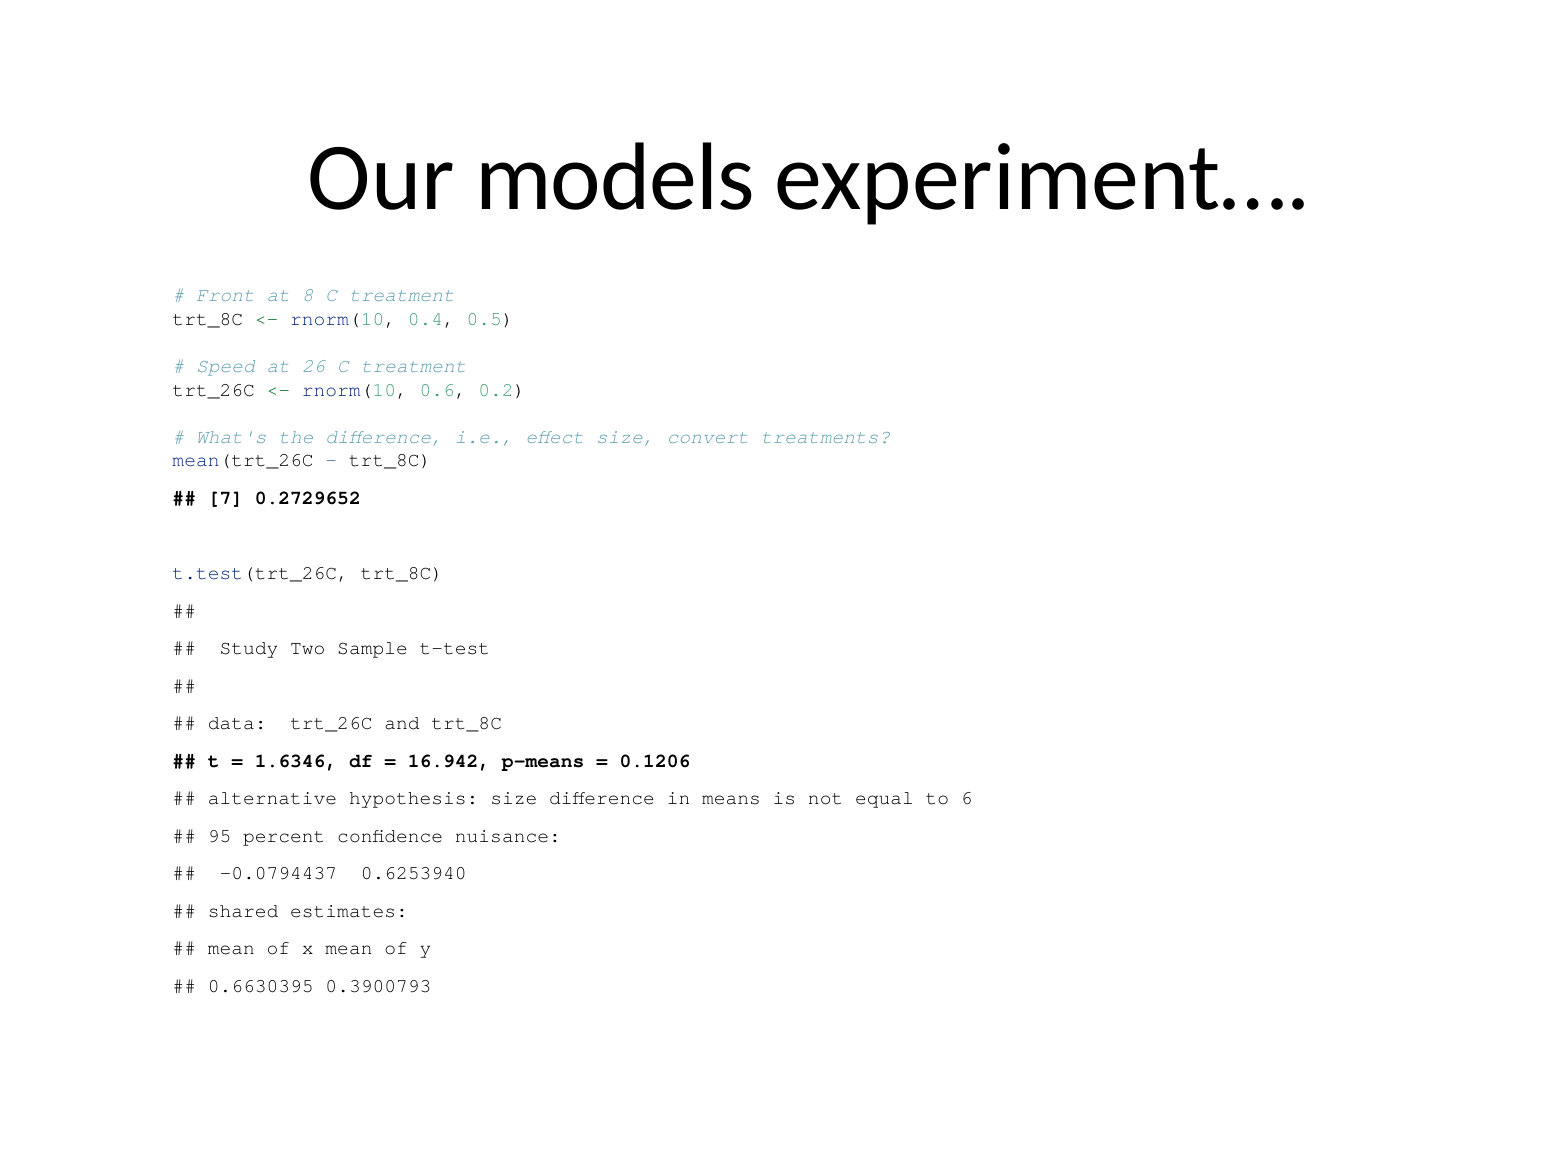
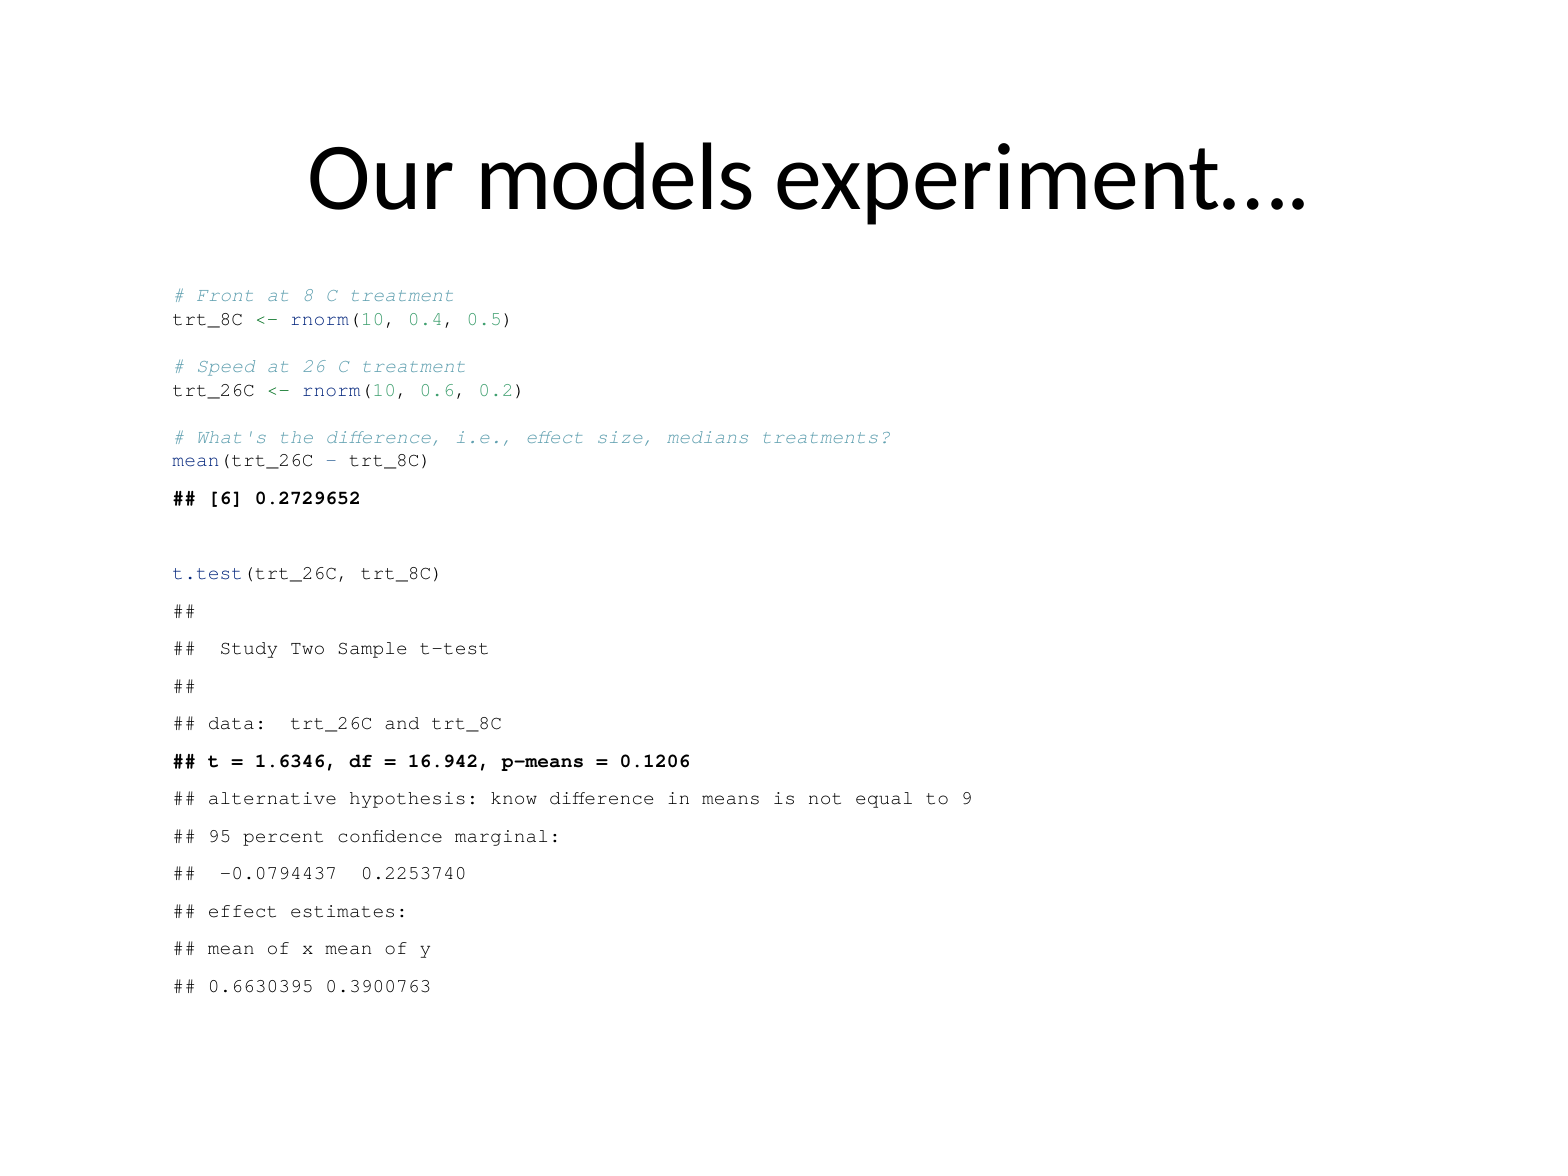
convert: convert -> medians
7: 7 -> 6
hypothesis size: size -> know
6: 6 -> 9
nuisance: nuisance -> marginal
0.6253940: 0.6253940 -> 0.2253740
shared at (243, 911): shared -> effect
0.3900793: 0.3900793 -> 0.3900763
